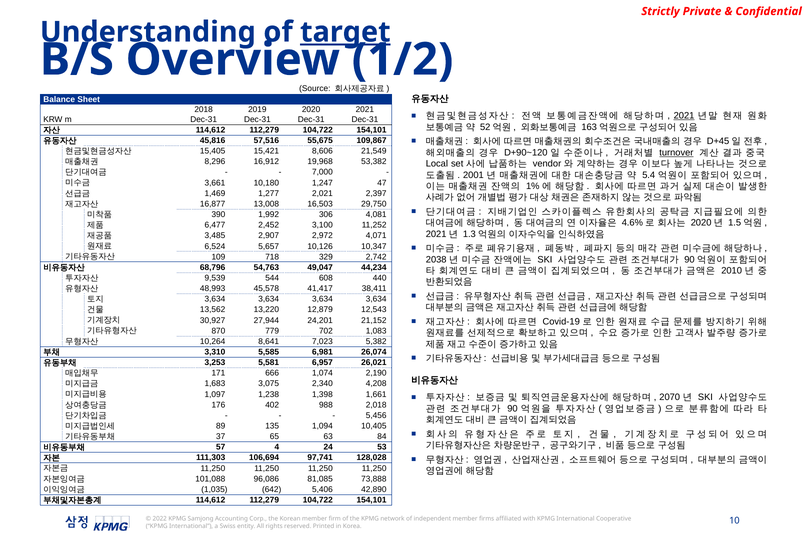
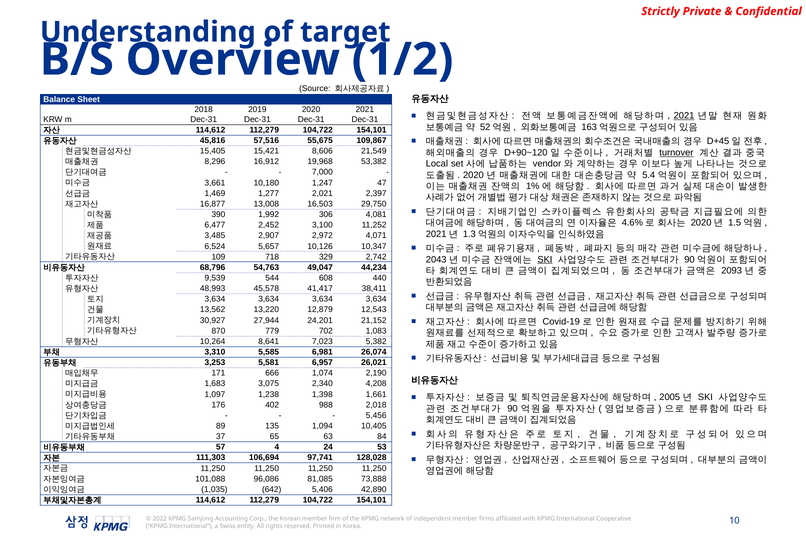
target underline: present -> none
2001 at (473, 175): 2001 -> 2020
2038: 2038 -> 2043
SKI at (545, 259) underline: none -> present
2010: 2010 -> 2093
2070: 2070 -> 2005
